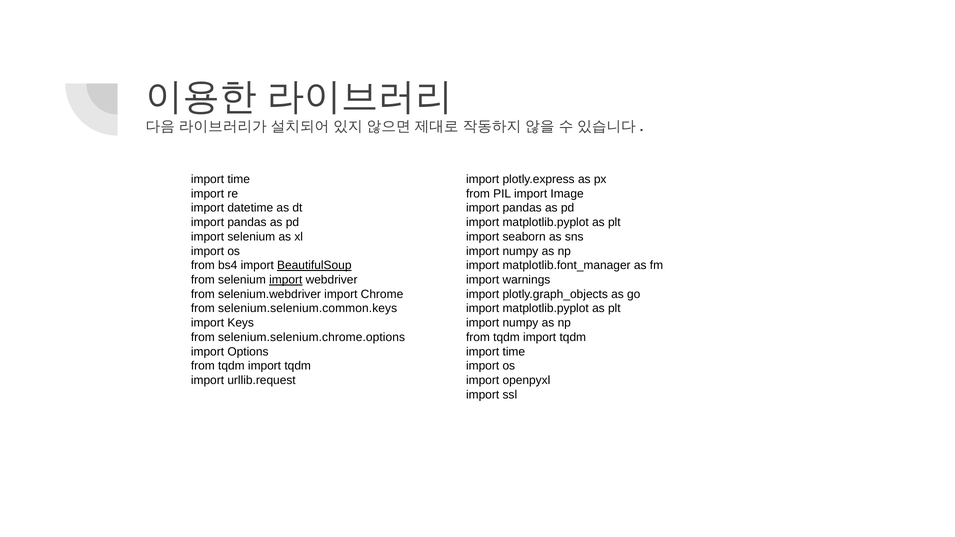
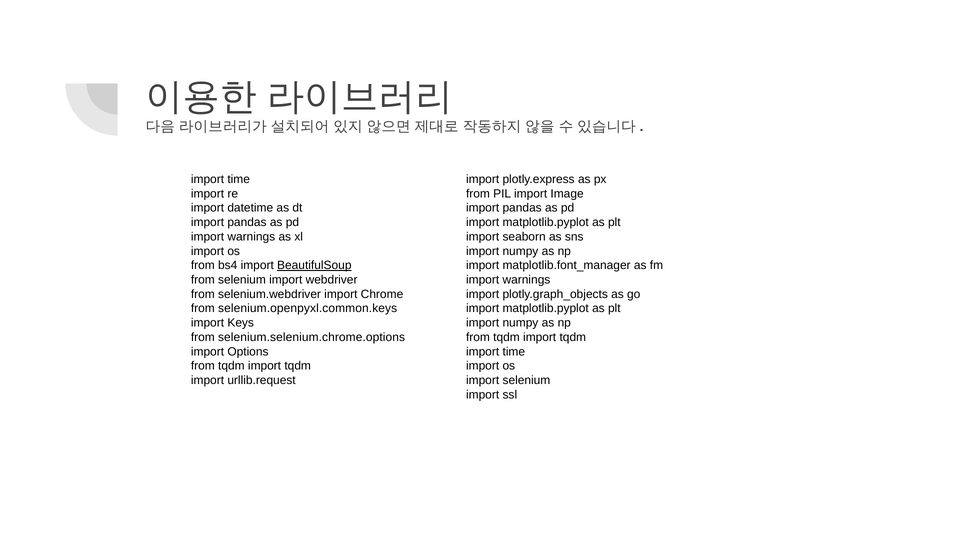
selenium at (251, 237): selenium -> warnings
import at (286, 280) underline: present -> none
selenium.selenium.common.keys: selenium.selenium.common.keys -> selenium.openpyxl.common.keys
import openpyxl: openpyxl -> selenium
